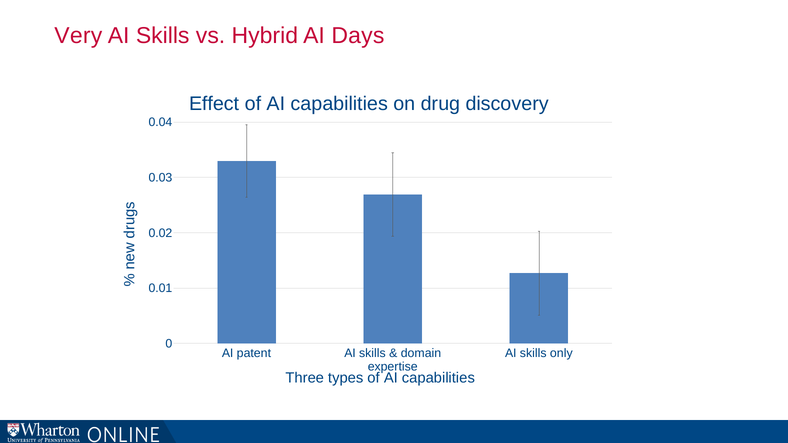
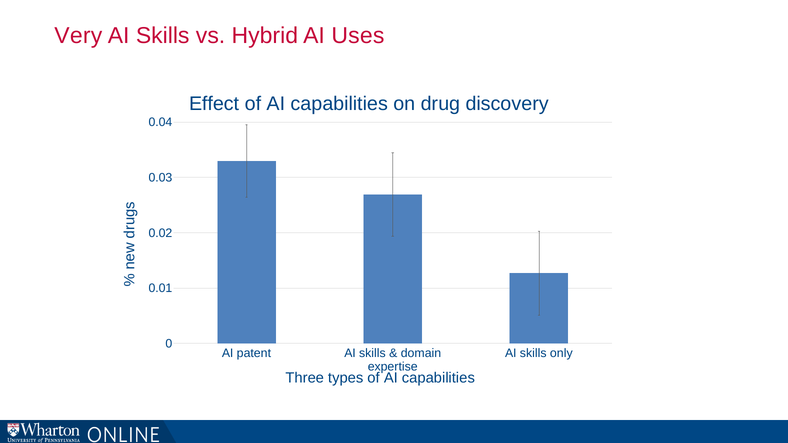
Days: Days -> Uses
